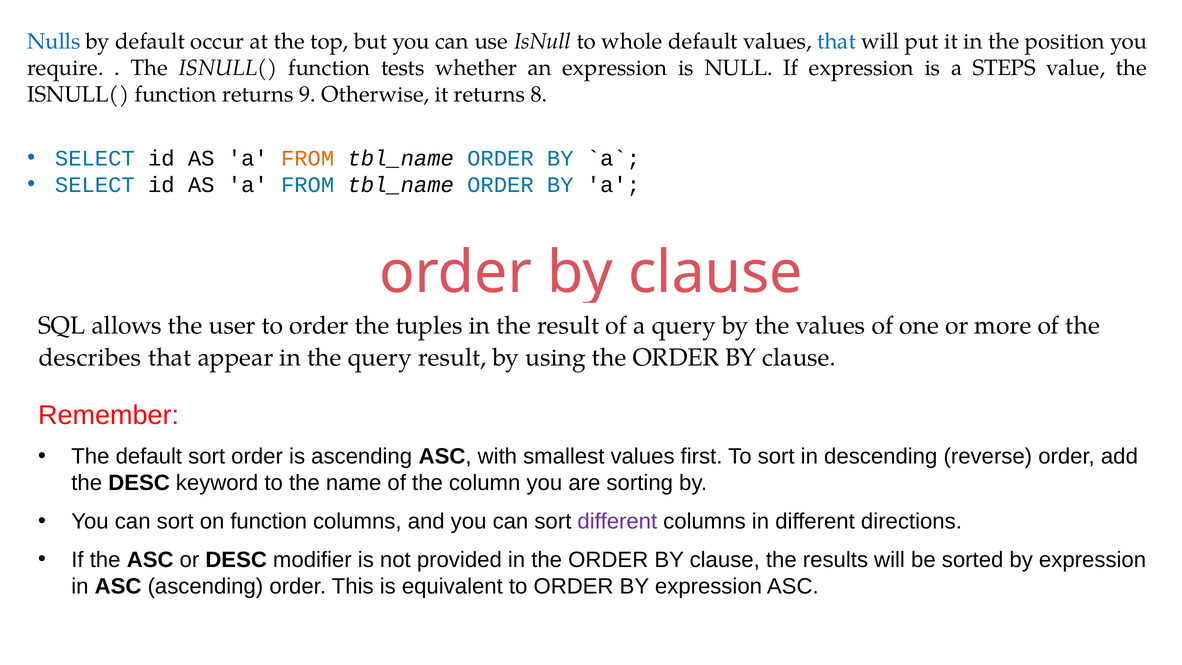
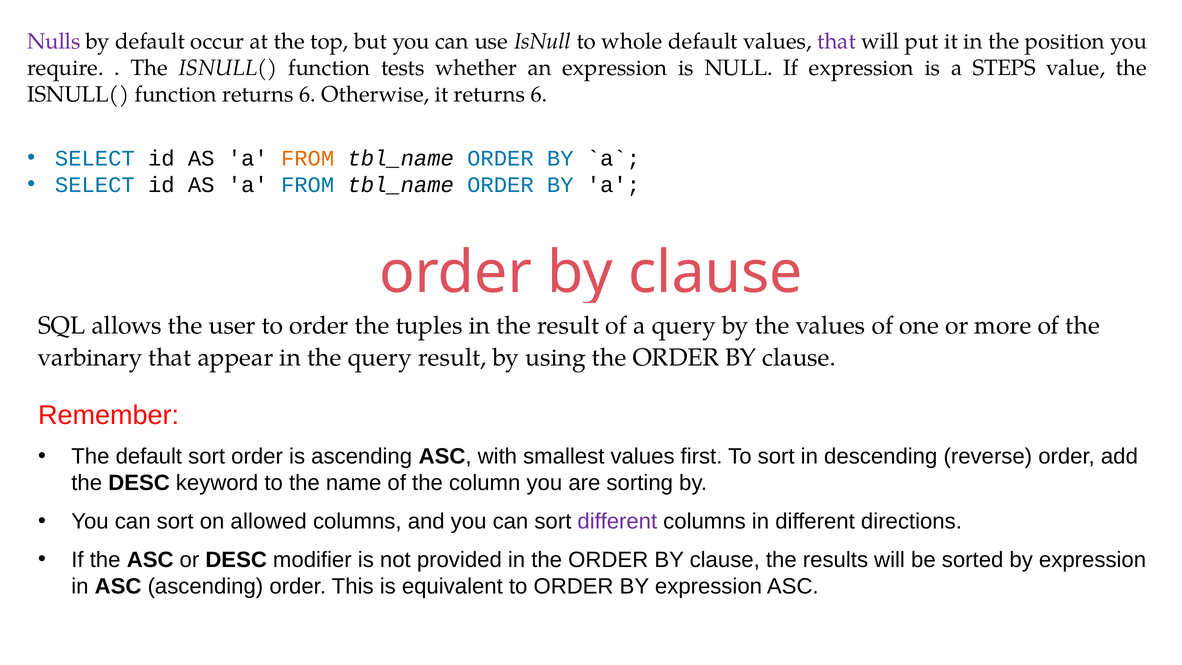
Nulls colour: blue -> purple
that at (837, 41) colour: blue -> purple
function returns 9: 9 -> 6
it returns 8: 8 -> 6
describes: describes -> varbinary
on function: function -> allowed
